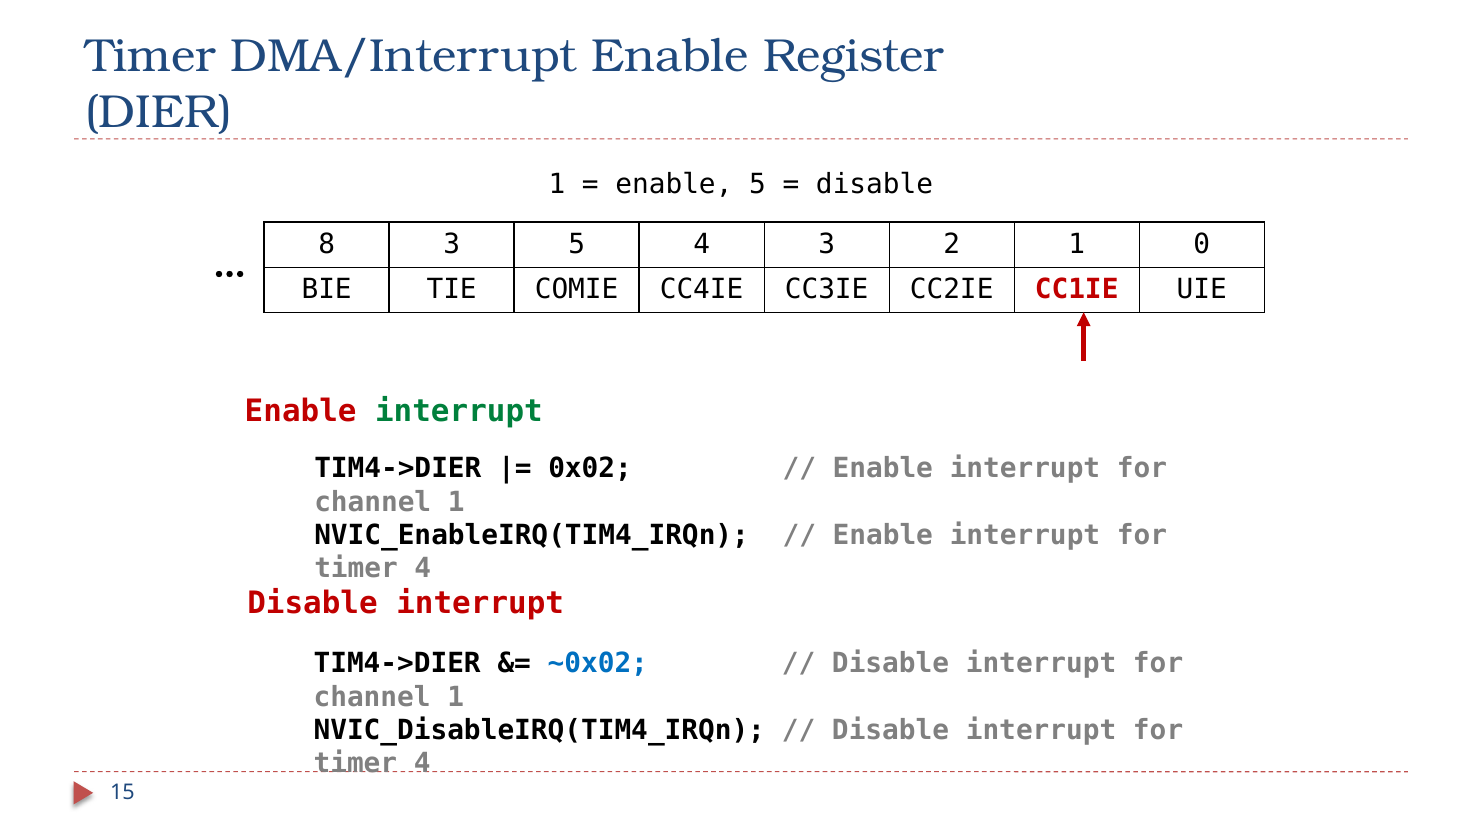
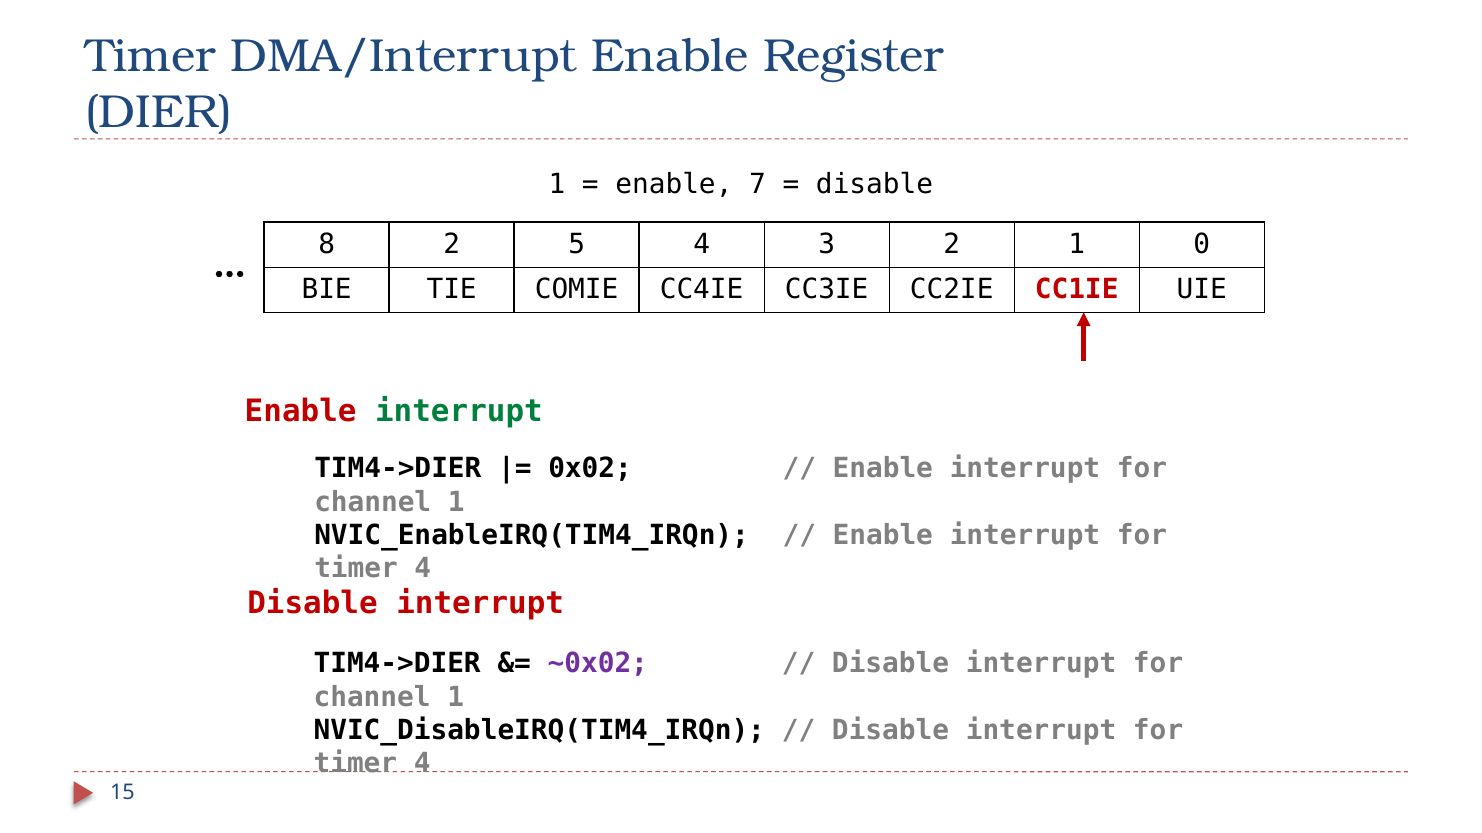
enable 5: 5 -> 7
8 3: 3 -> 2
~0x02 colour: blue -> purple
